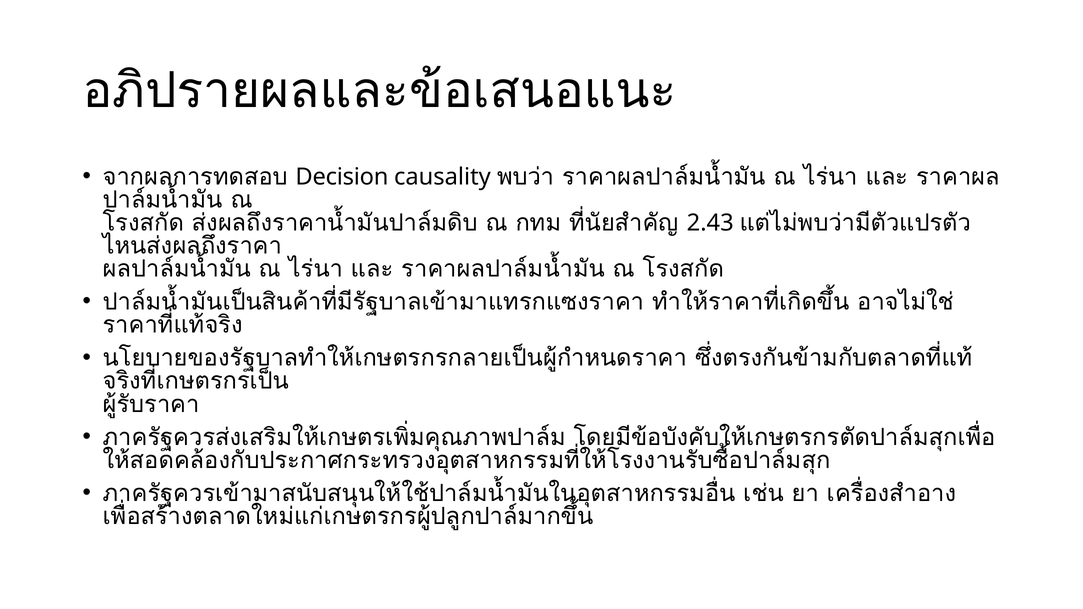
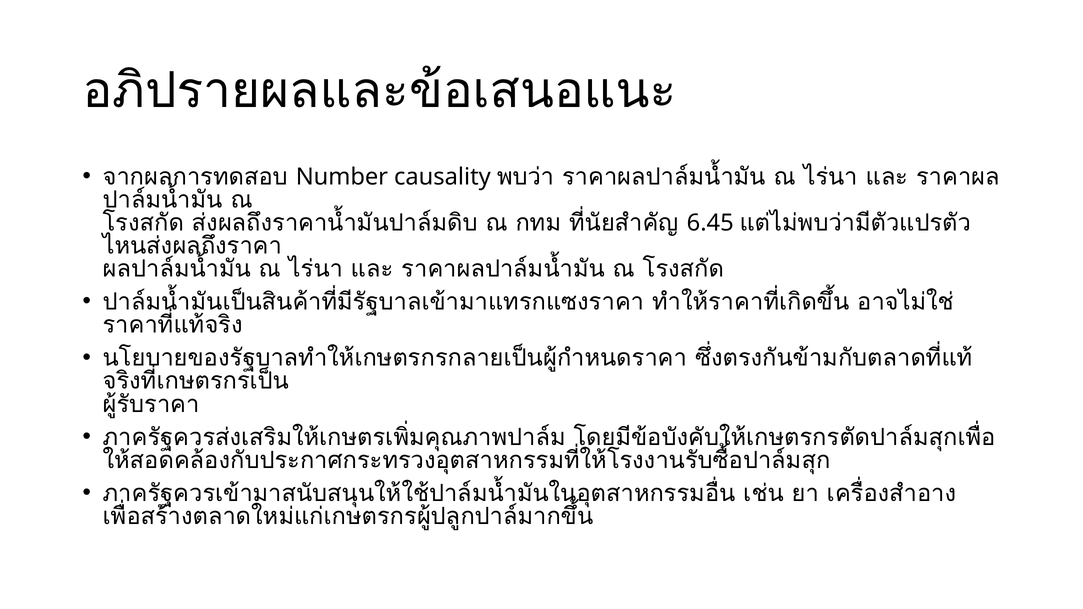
Decision: Decision -> Number
2.43: 2.43 -> 6.45
